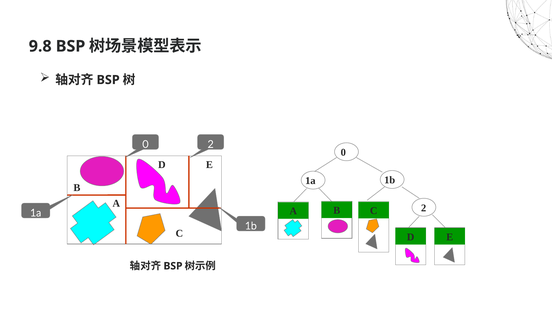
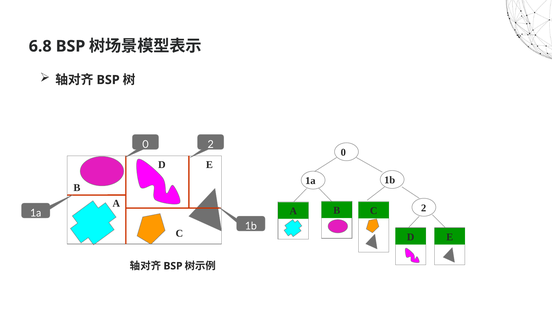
9.8: 9.8 -> 6.8
